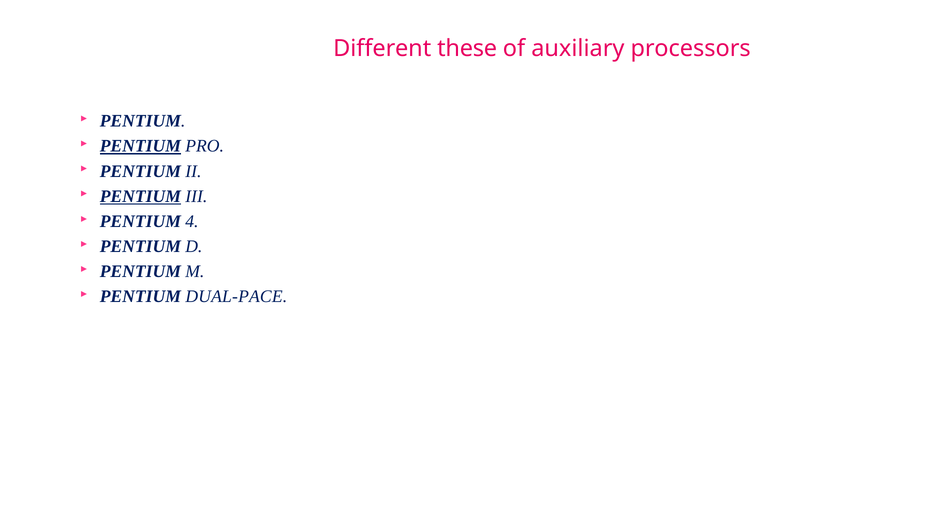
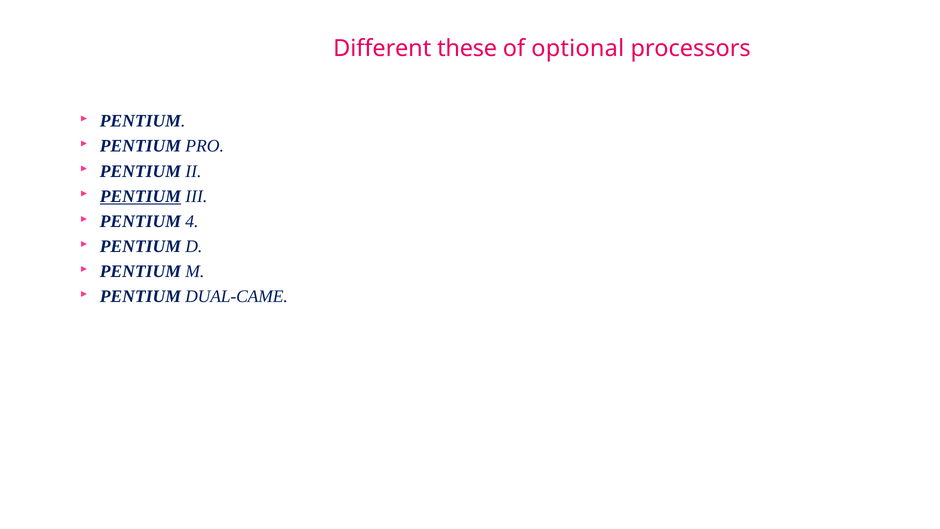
auxiliary: auxiliary -> optional
PENTIUM at (140, 146) underline: present -> none
DUAL-PACE: DUAL-PACE -> DUAL-CAME
